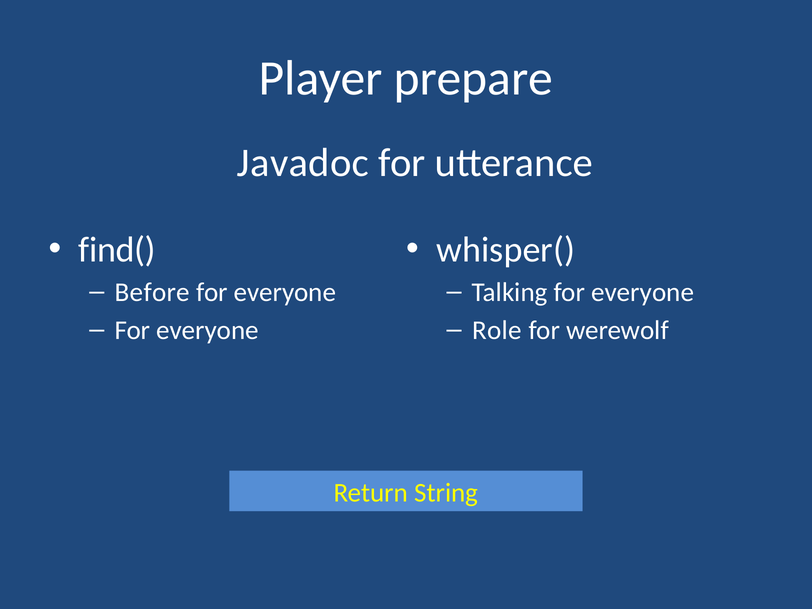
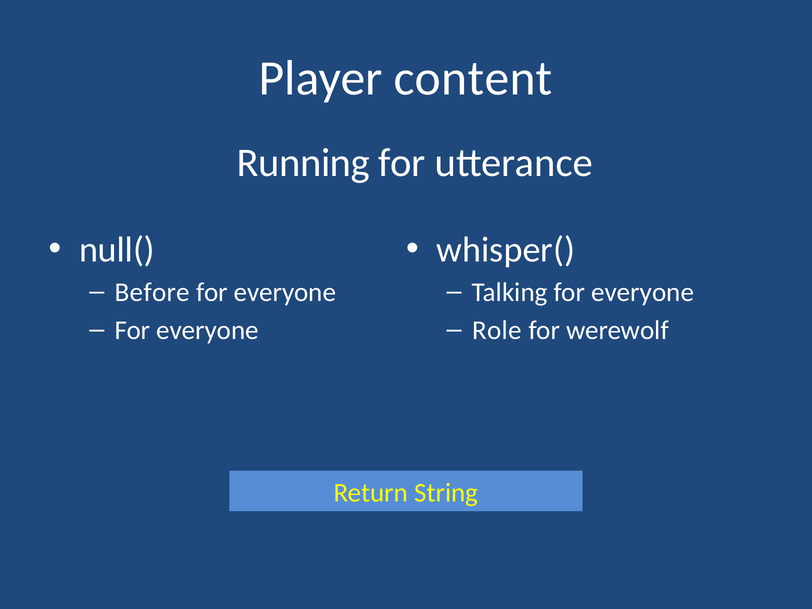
prepare: prepare -> content
Javadoc: Javadoc -> Running
find(: find( -> null(
